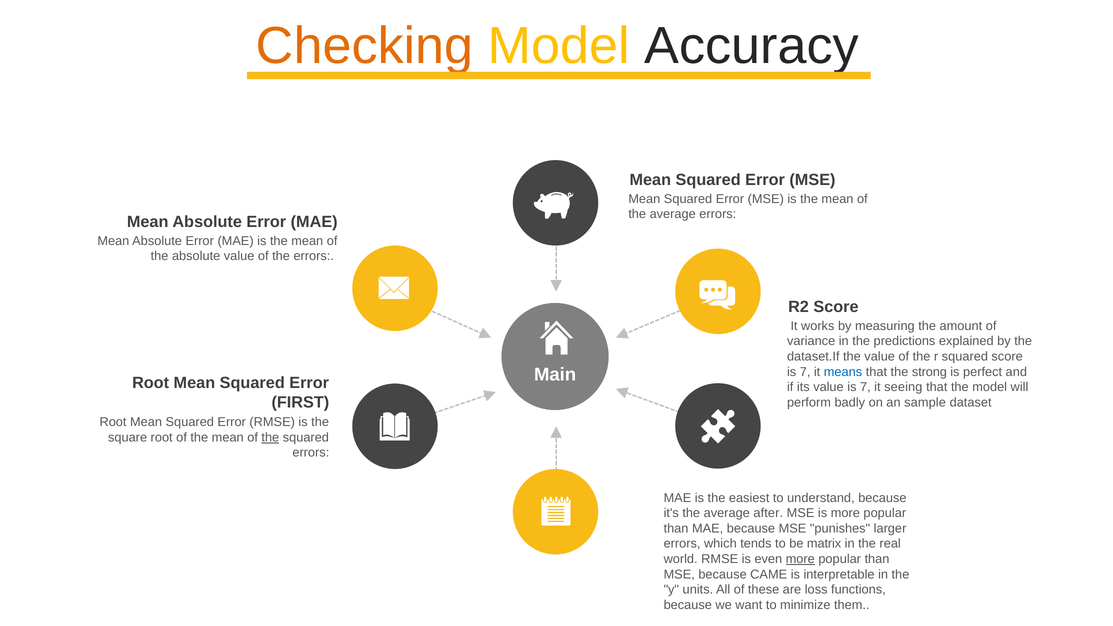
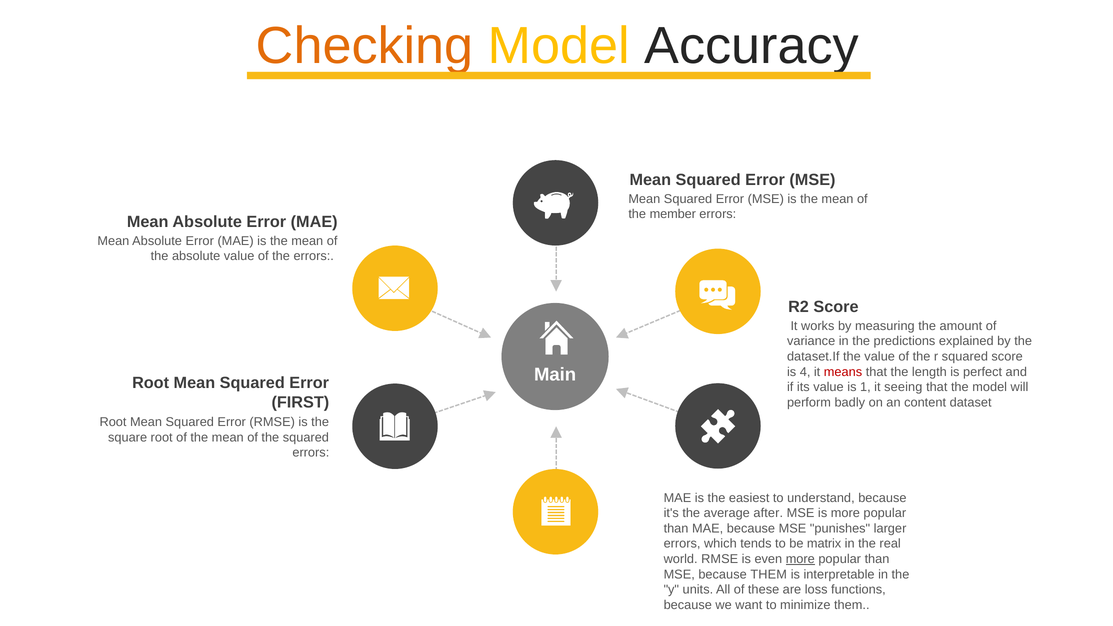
average at (673, 214): average -> member
7 at (805, 372): 7 -> 4
means colour: blue -> red
strong: strong -> length
value is 7: 7 -> 1
sample: sample -> content
the at (270, 437) underline: present -> none
because CAME: CAME -> THEM
